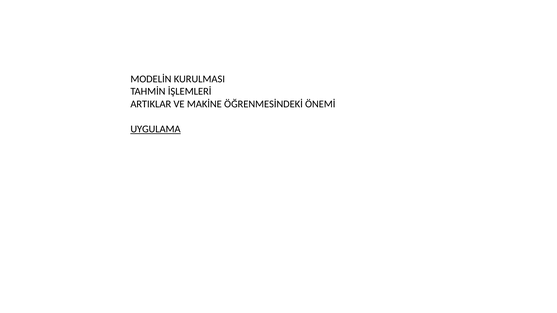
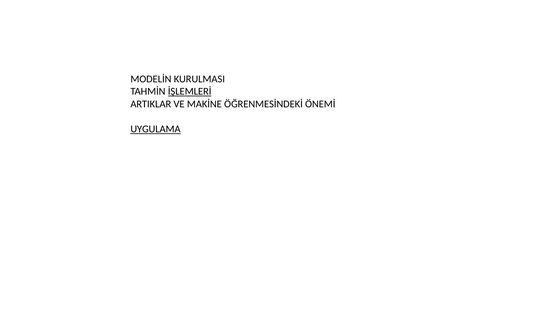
İŞLEMLERİ underline: none -> present
